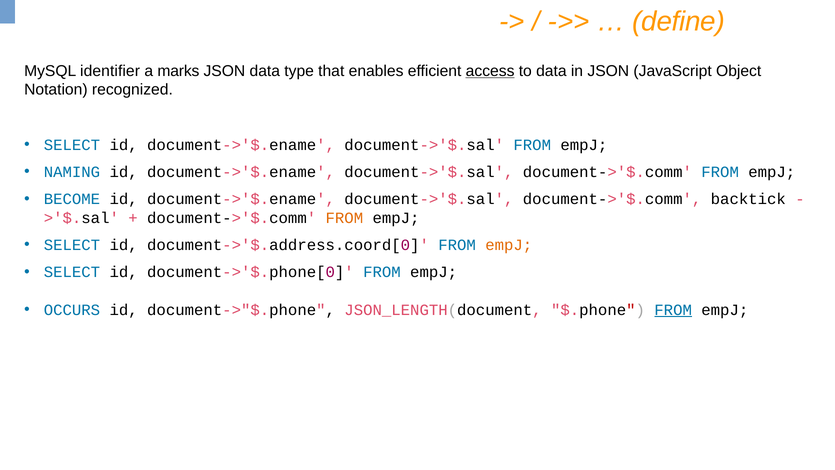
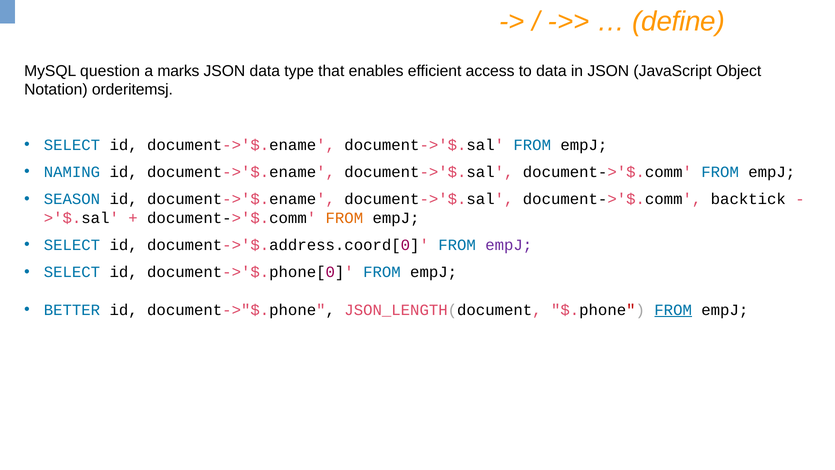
identifier: identifier -> question
access underline: present -> none
recognized: recognized -> orderitemsj
BECOME: BECOME -> SEASON
empJ at (509, 245) colour: orange -> purple
OCCURS: OCCURS -> BETTER
